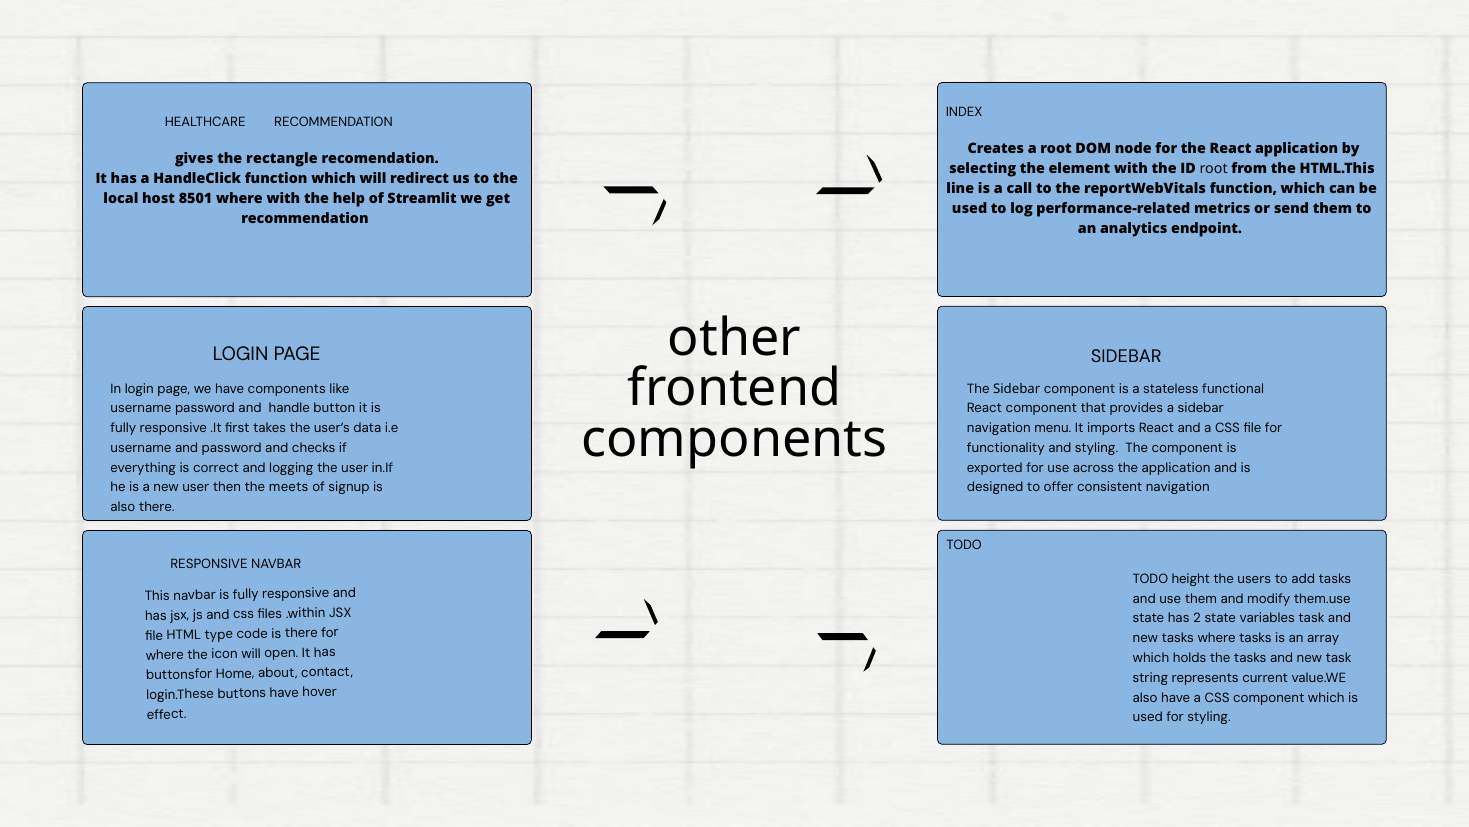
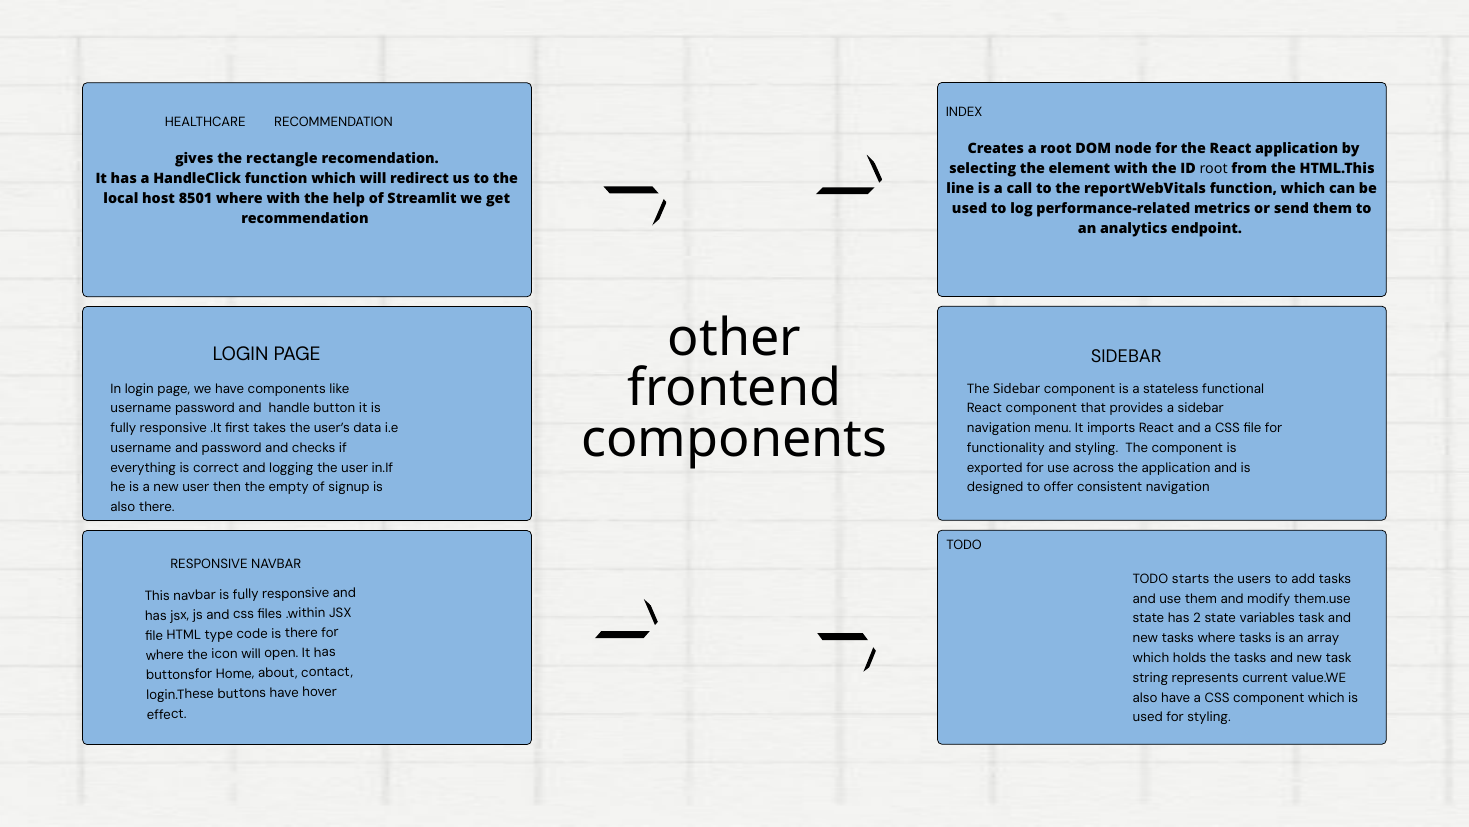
meets: meets -> empty
height: height -> starts
